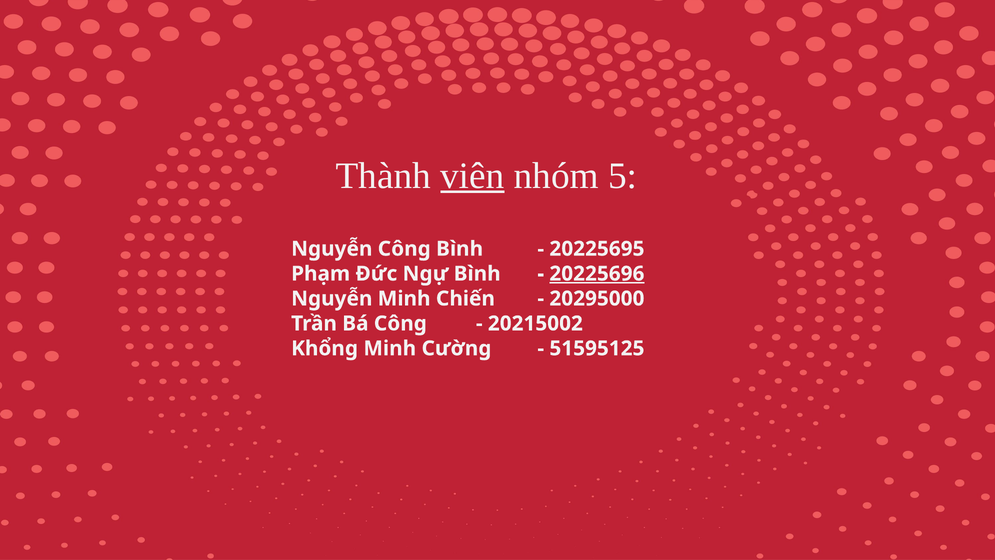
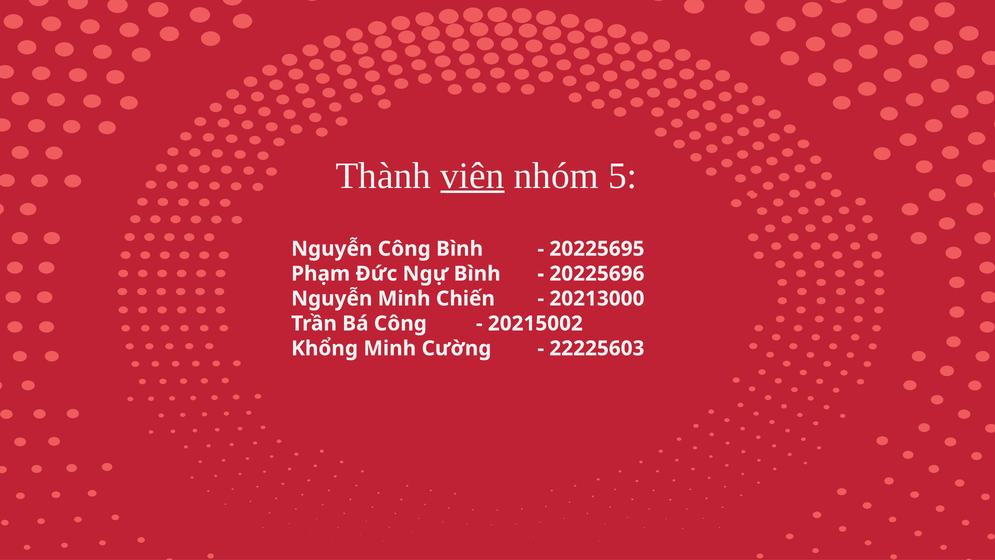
20225696 underline: present -> none
20295000: 20295000 -> 20213000
51595125: 51595125 -> 22225603
